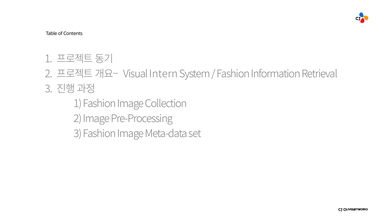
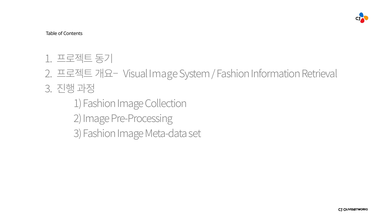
Visual Intern: Intern -> Image
